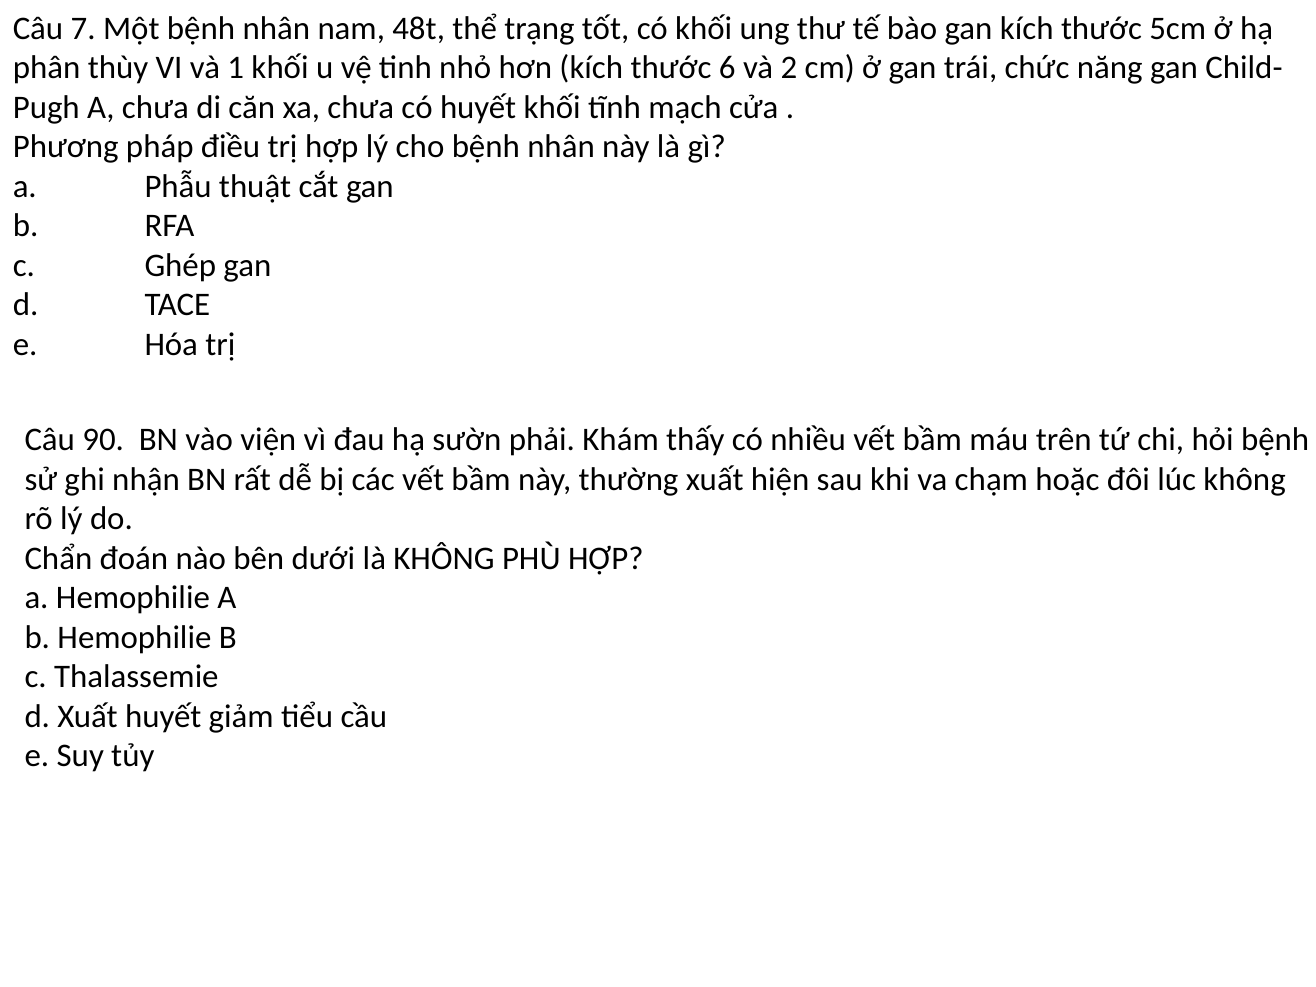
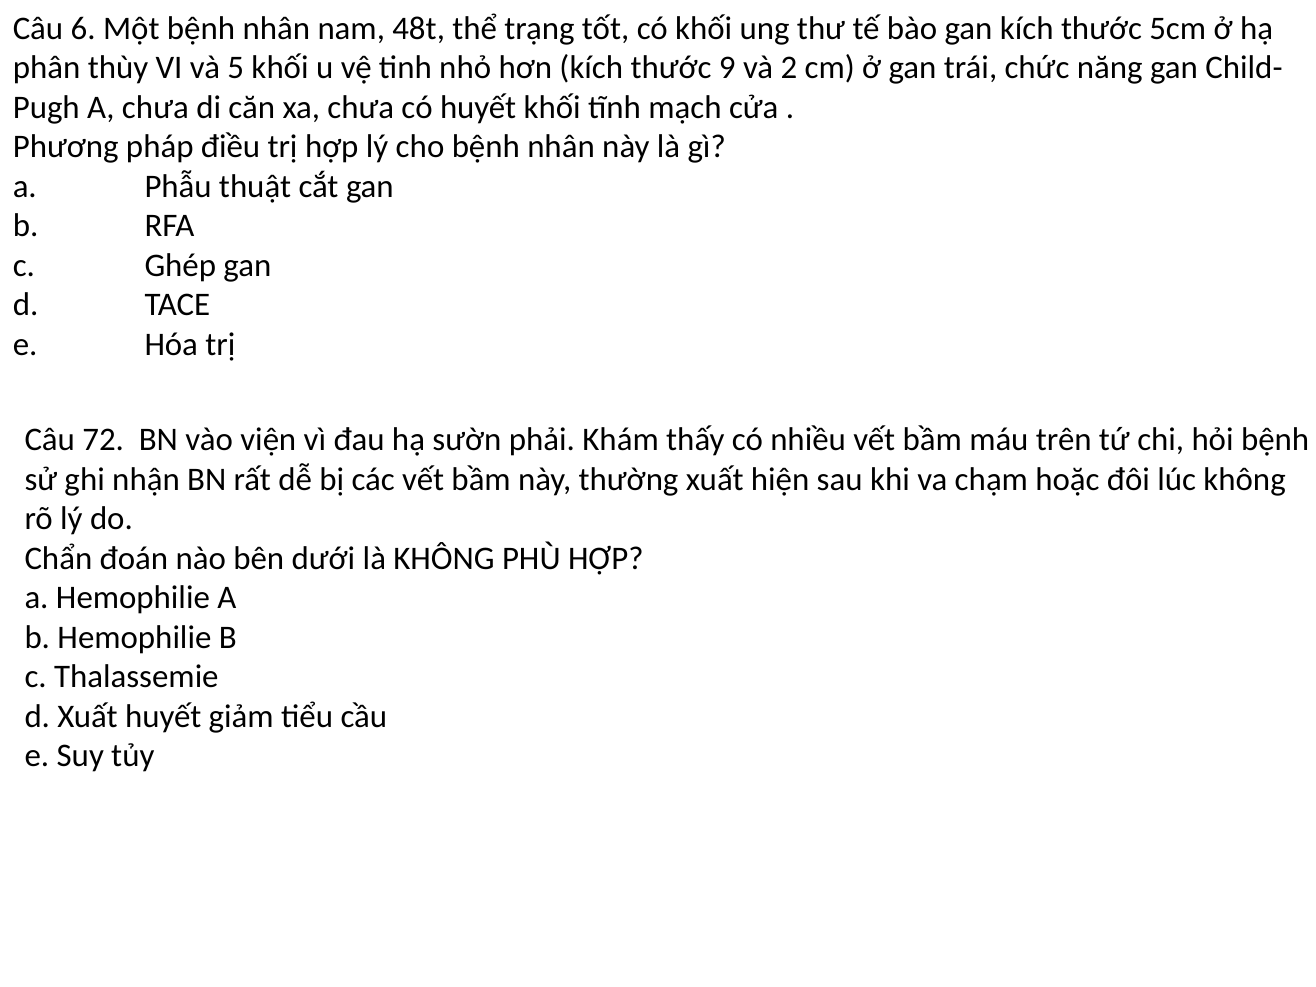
7: 7 -> 6
1: 1 -> 5
6: 6 -> 9
90: 90 -> 72
